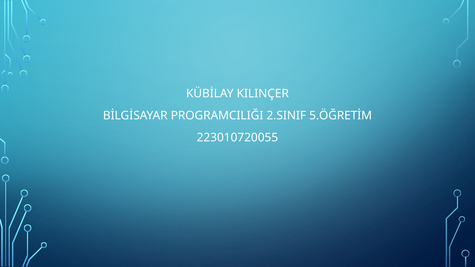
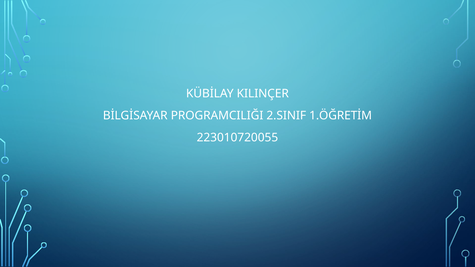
5.ÖĞRETİM: 5.ÖĞRETİM -> 1.ÖĞRETİM
